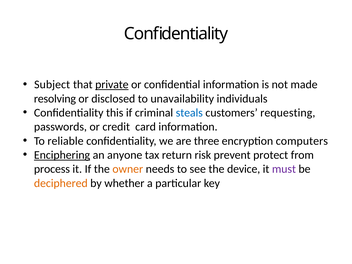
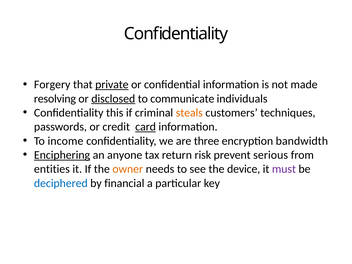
Subject: Subject -> Forgery
disclosed underline: none -> present
unavailability: unavailability -> communicate
steals colour: blue -> orange
requesting: requesting -> techniques
card underline: none -> present
reliable: reliable -> income
computers: computers -> bandwidth
protect: protect -> serious
process: process -> entities
deciphered colour: orange -> blue
whether: whether -> financial
